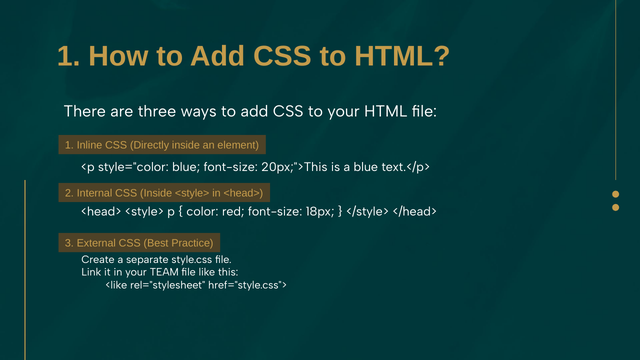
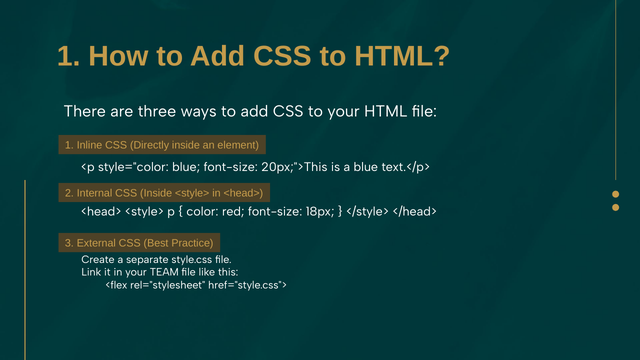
<like: <like -> <flex
